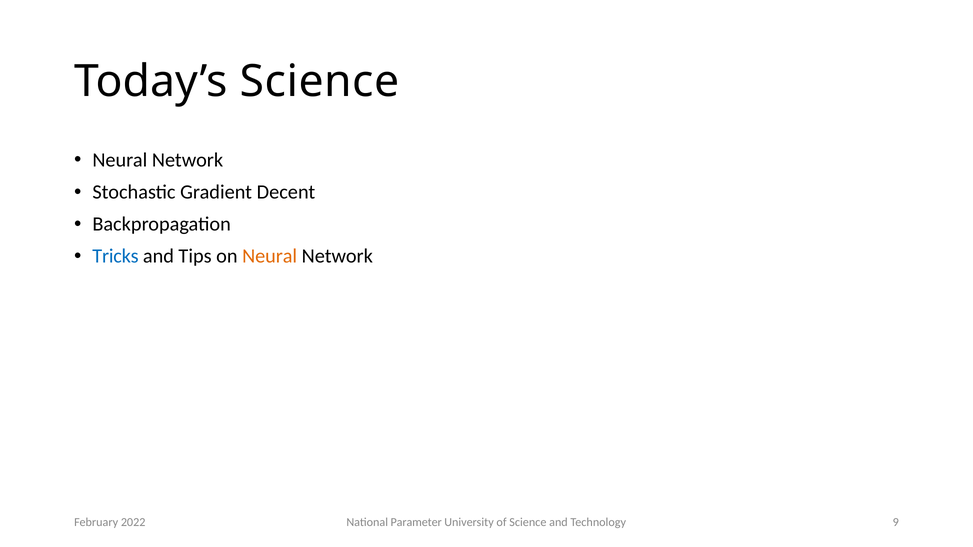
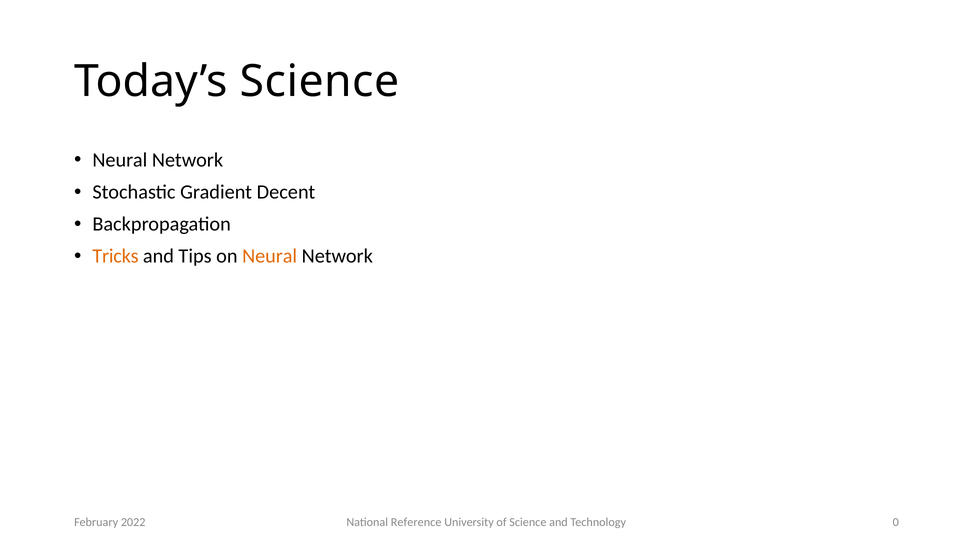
Tricks colour: blue -> orange
Parameter: Parameter -> Reference
9: 9 -> 0
